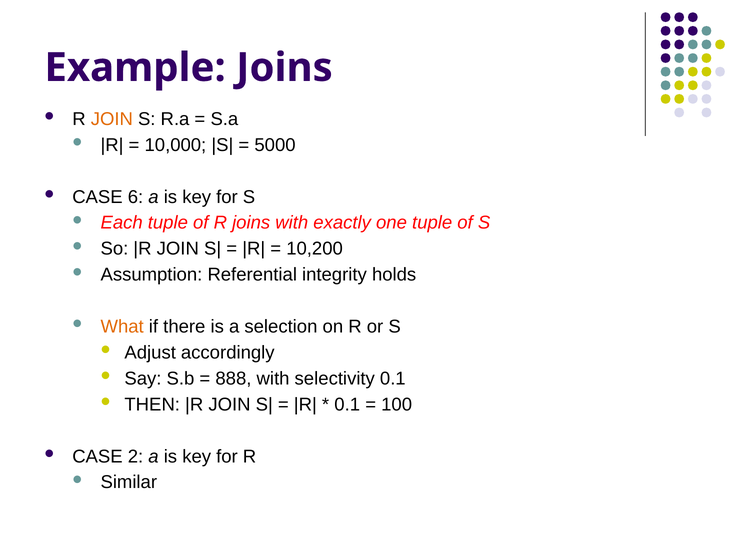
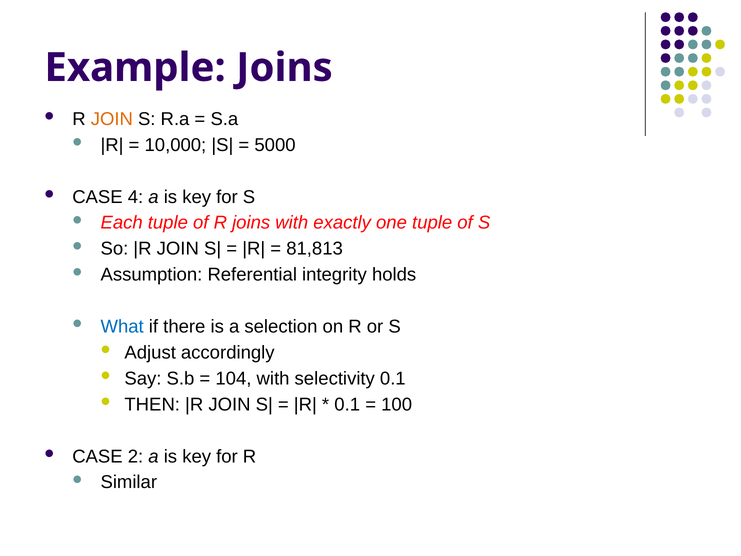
6: 6 -> 4
10,200: 10,200 -> 81,813
What colour: orange -> blue
888: 888 -> 104
